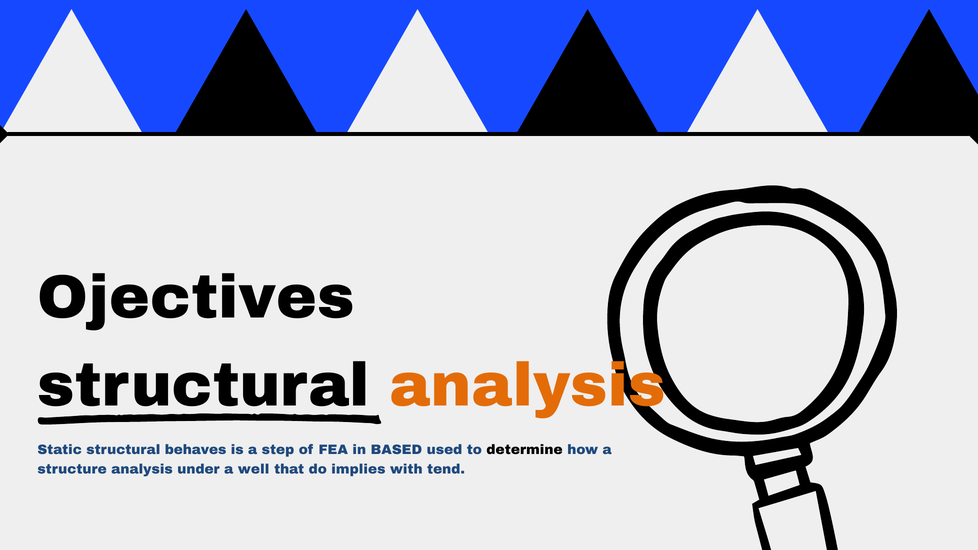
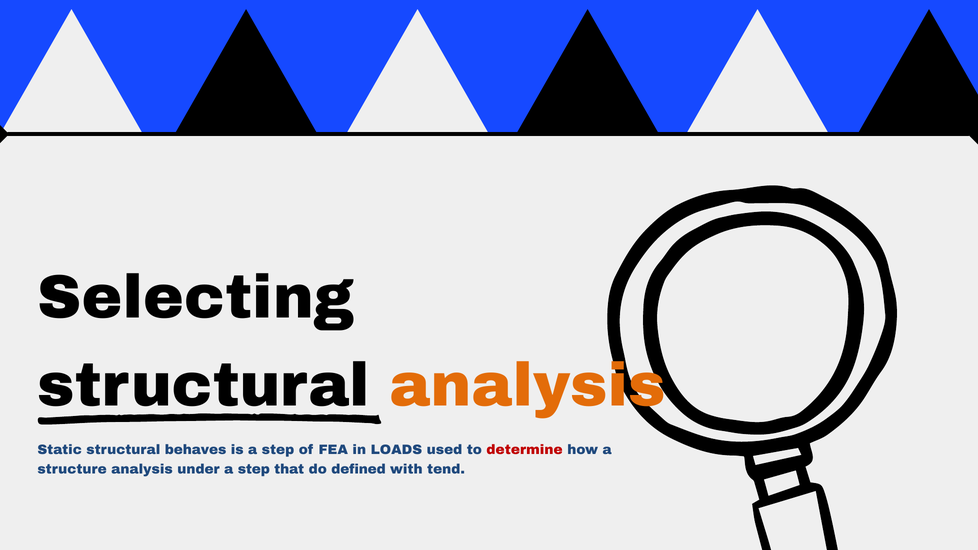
Ojectives: Ojectives -> Selecting
BASED: BASED -> LOADS
determine colour: black -> red
under a well: well -> step
implies: implies -> defined
